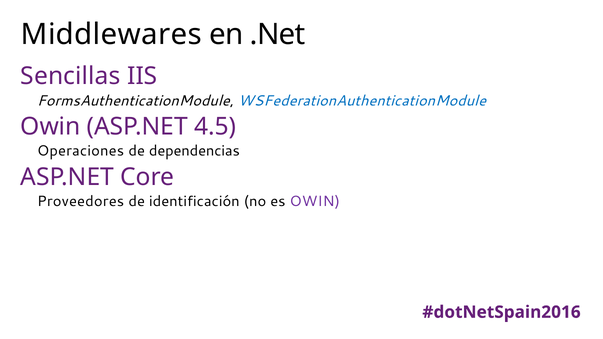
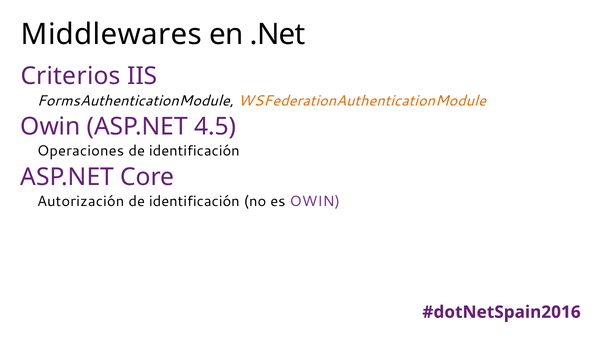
Sencillas: Sencillas -> Criterios
WSFederationAuthenticationModule colour: blue -> orange
dependencias at (194, 151): dependencias -> identificación
Proveedores: Proveedores -> Autorización
